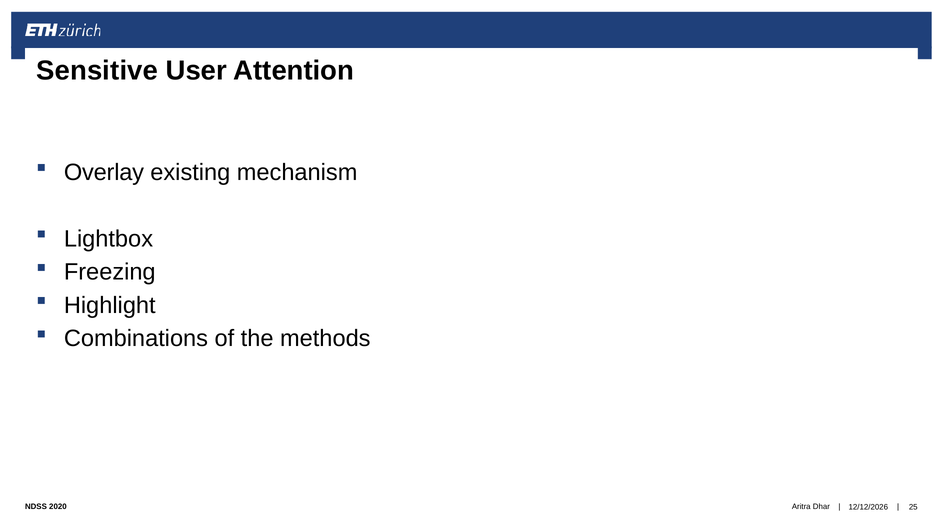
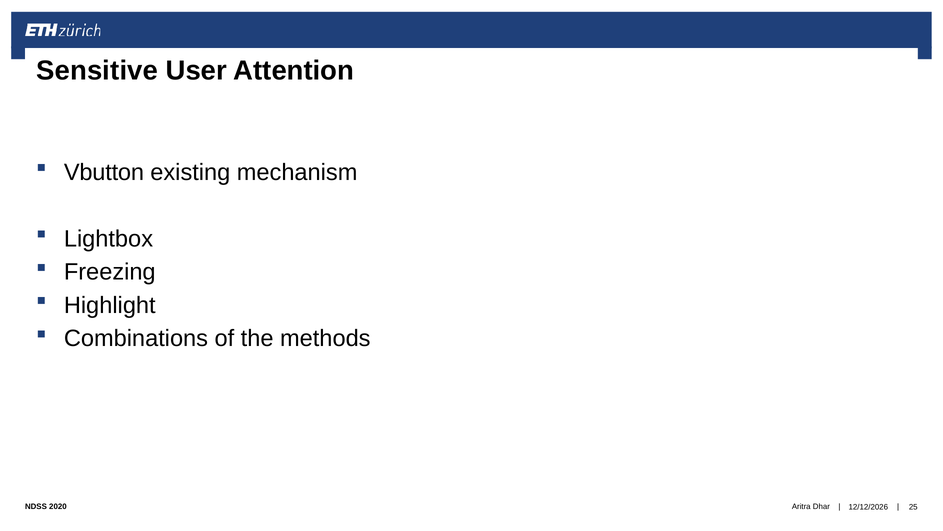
Overlay: Overlay -> Vbutton
